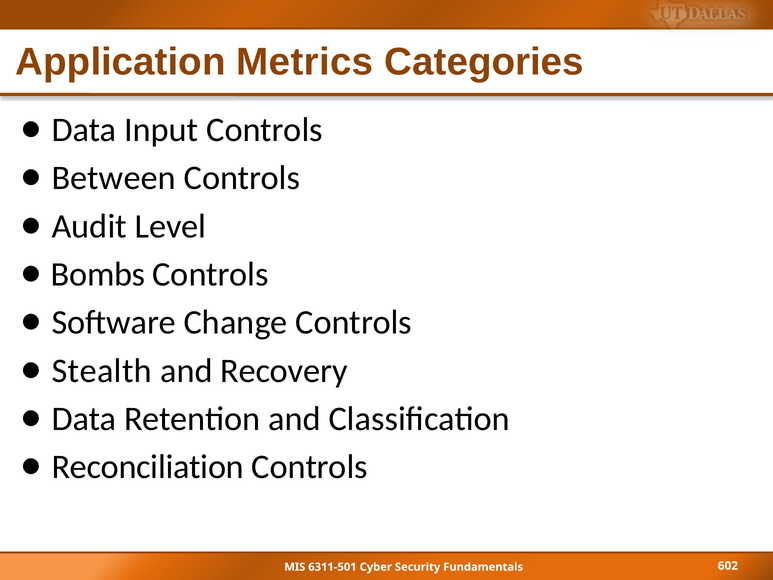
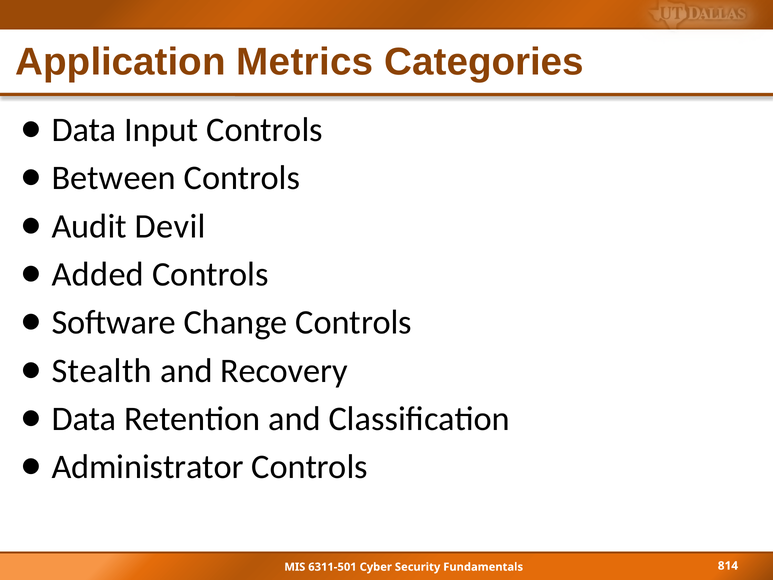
Level: Level -> Devil
Bombs: Bombs -> Added
Reconciliation: Reconciliation -> Administrator
602: 602 -> 814
